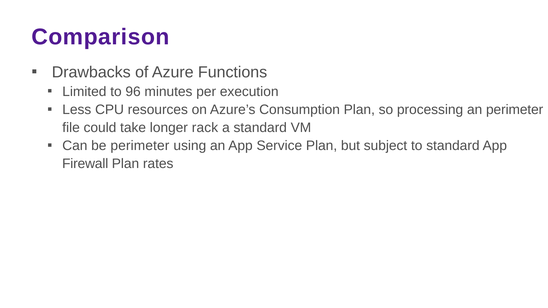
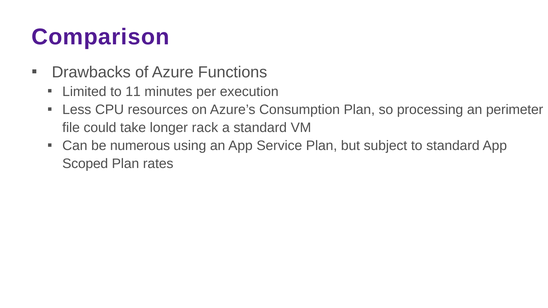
96: 96 -> 11
be perimeter: perimeter -> numerous
Firewall: Firewall -> Scoped
